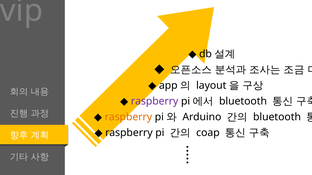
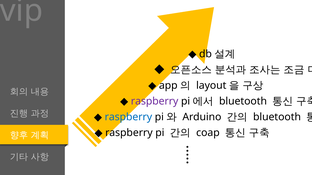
raspberry at (128, 117) colour: orange -> blue
